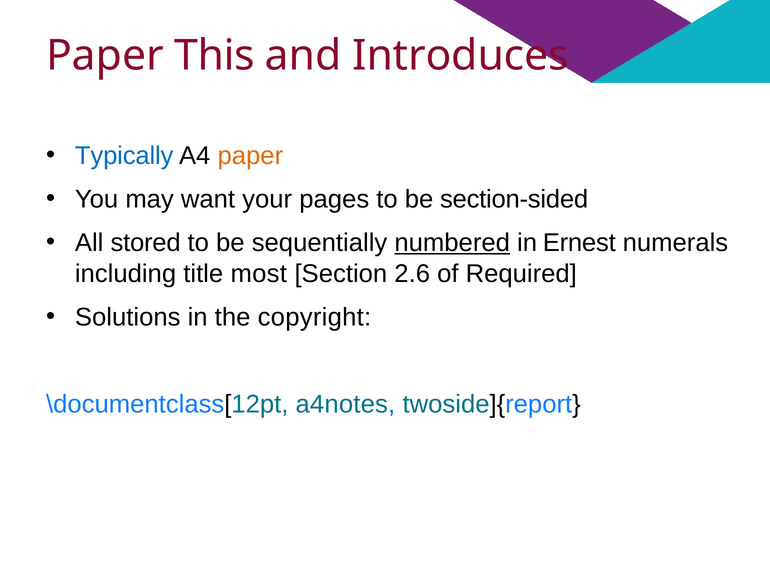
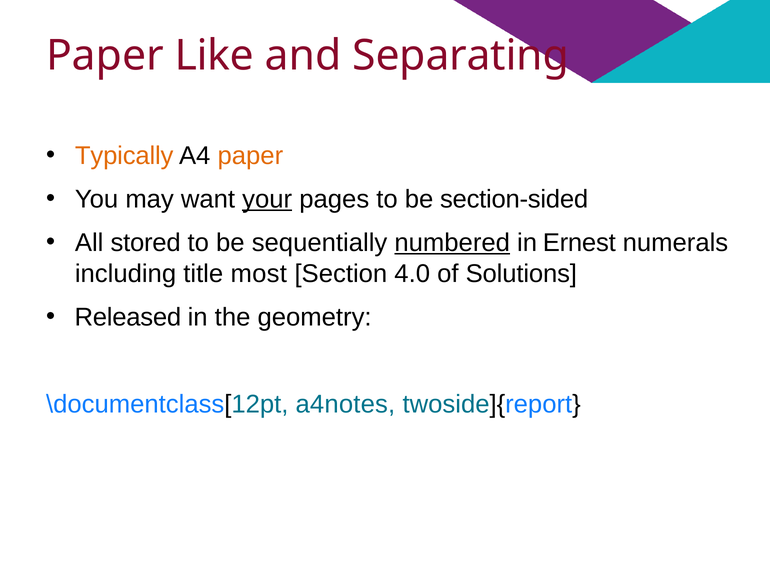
This: This -> Like
Introduces: Introduces -> Separating
Typically colour: blue -> orange
your underline: none -> present
2.6: 2.6 -> 4.0
Required: Required -> Solutions
Solutions: Solutions -> Released
copyright: copyright -> geometry
